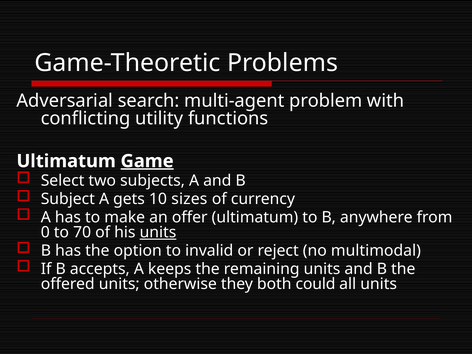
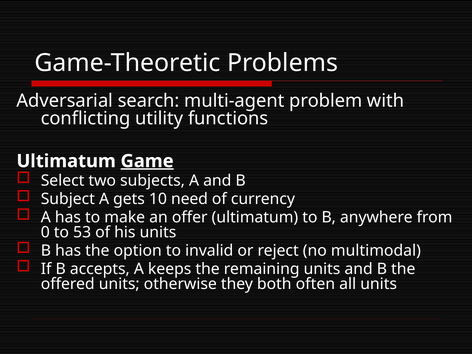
sizes: sizes -> need
70: 70 -> 53
units at (158, 232) underline: present -> none
could: could -> often
